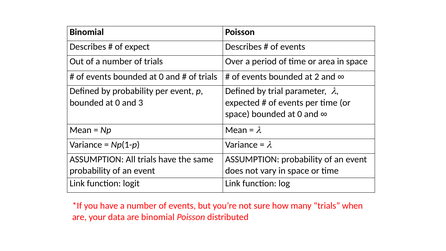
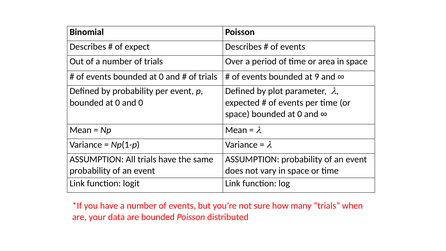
2: 2 -> 9
trial: trial -> plot
and 3: 3 -> 0
are binomial: binomial -> bounded
